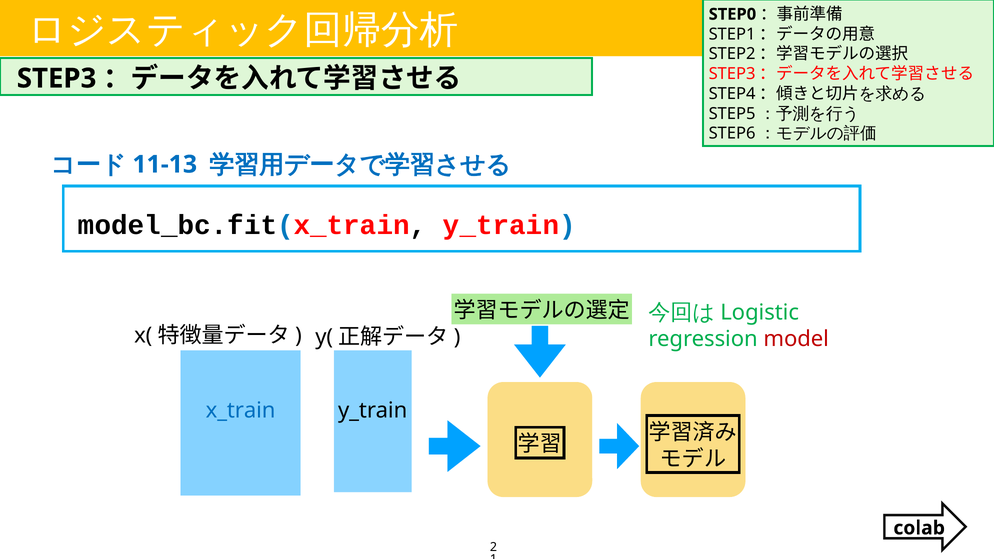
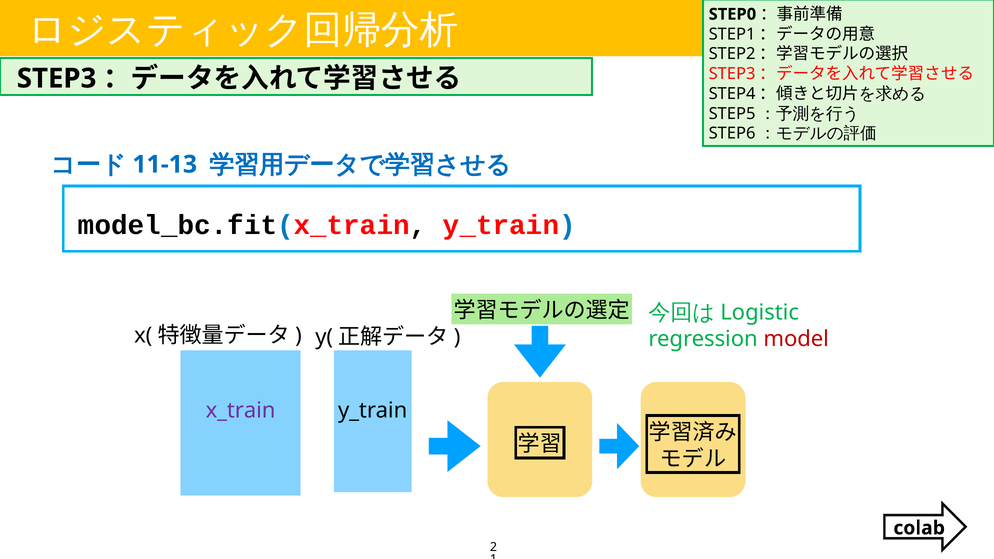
x_train colour: blue -> purple
